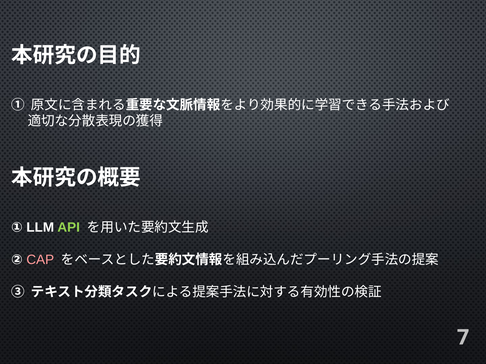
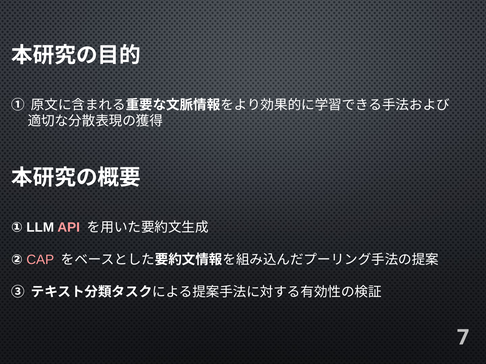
API colour: light green -> pink
